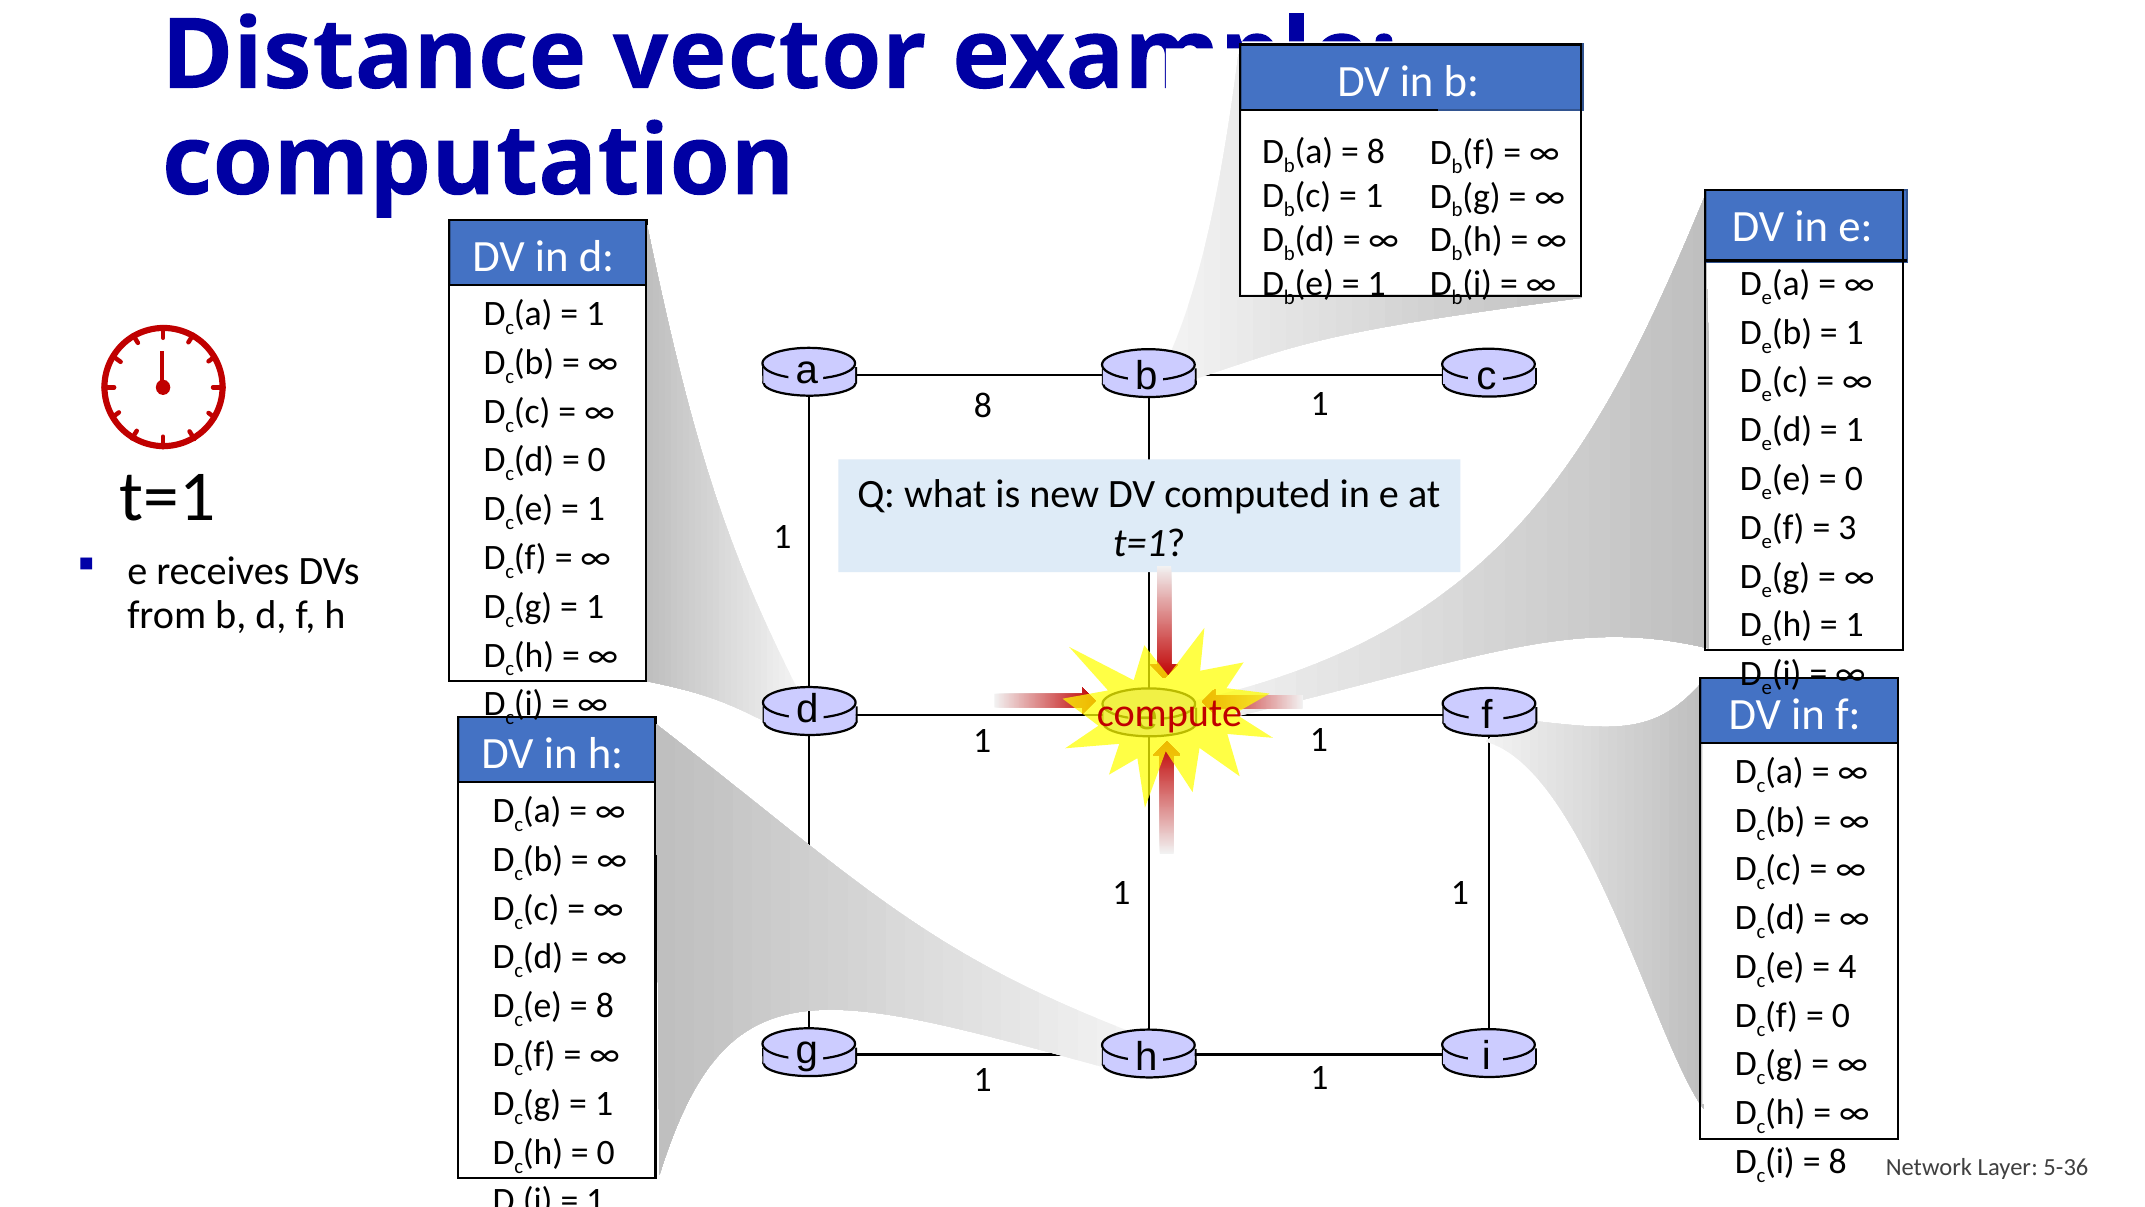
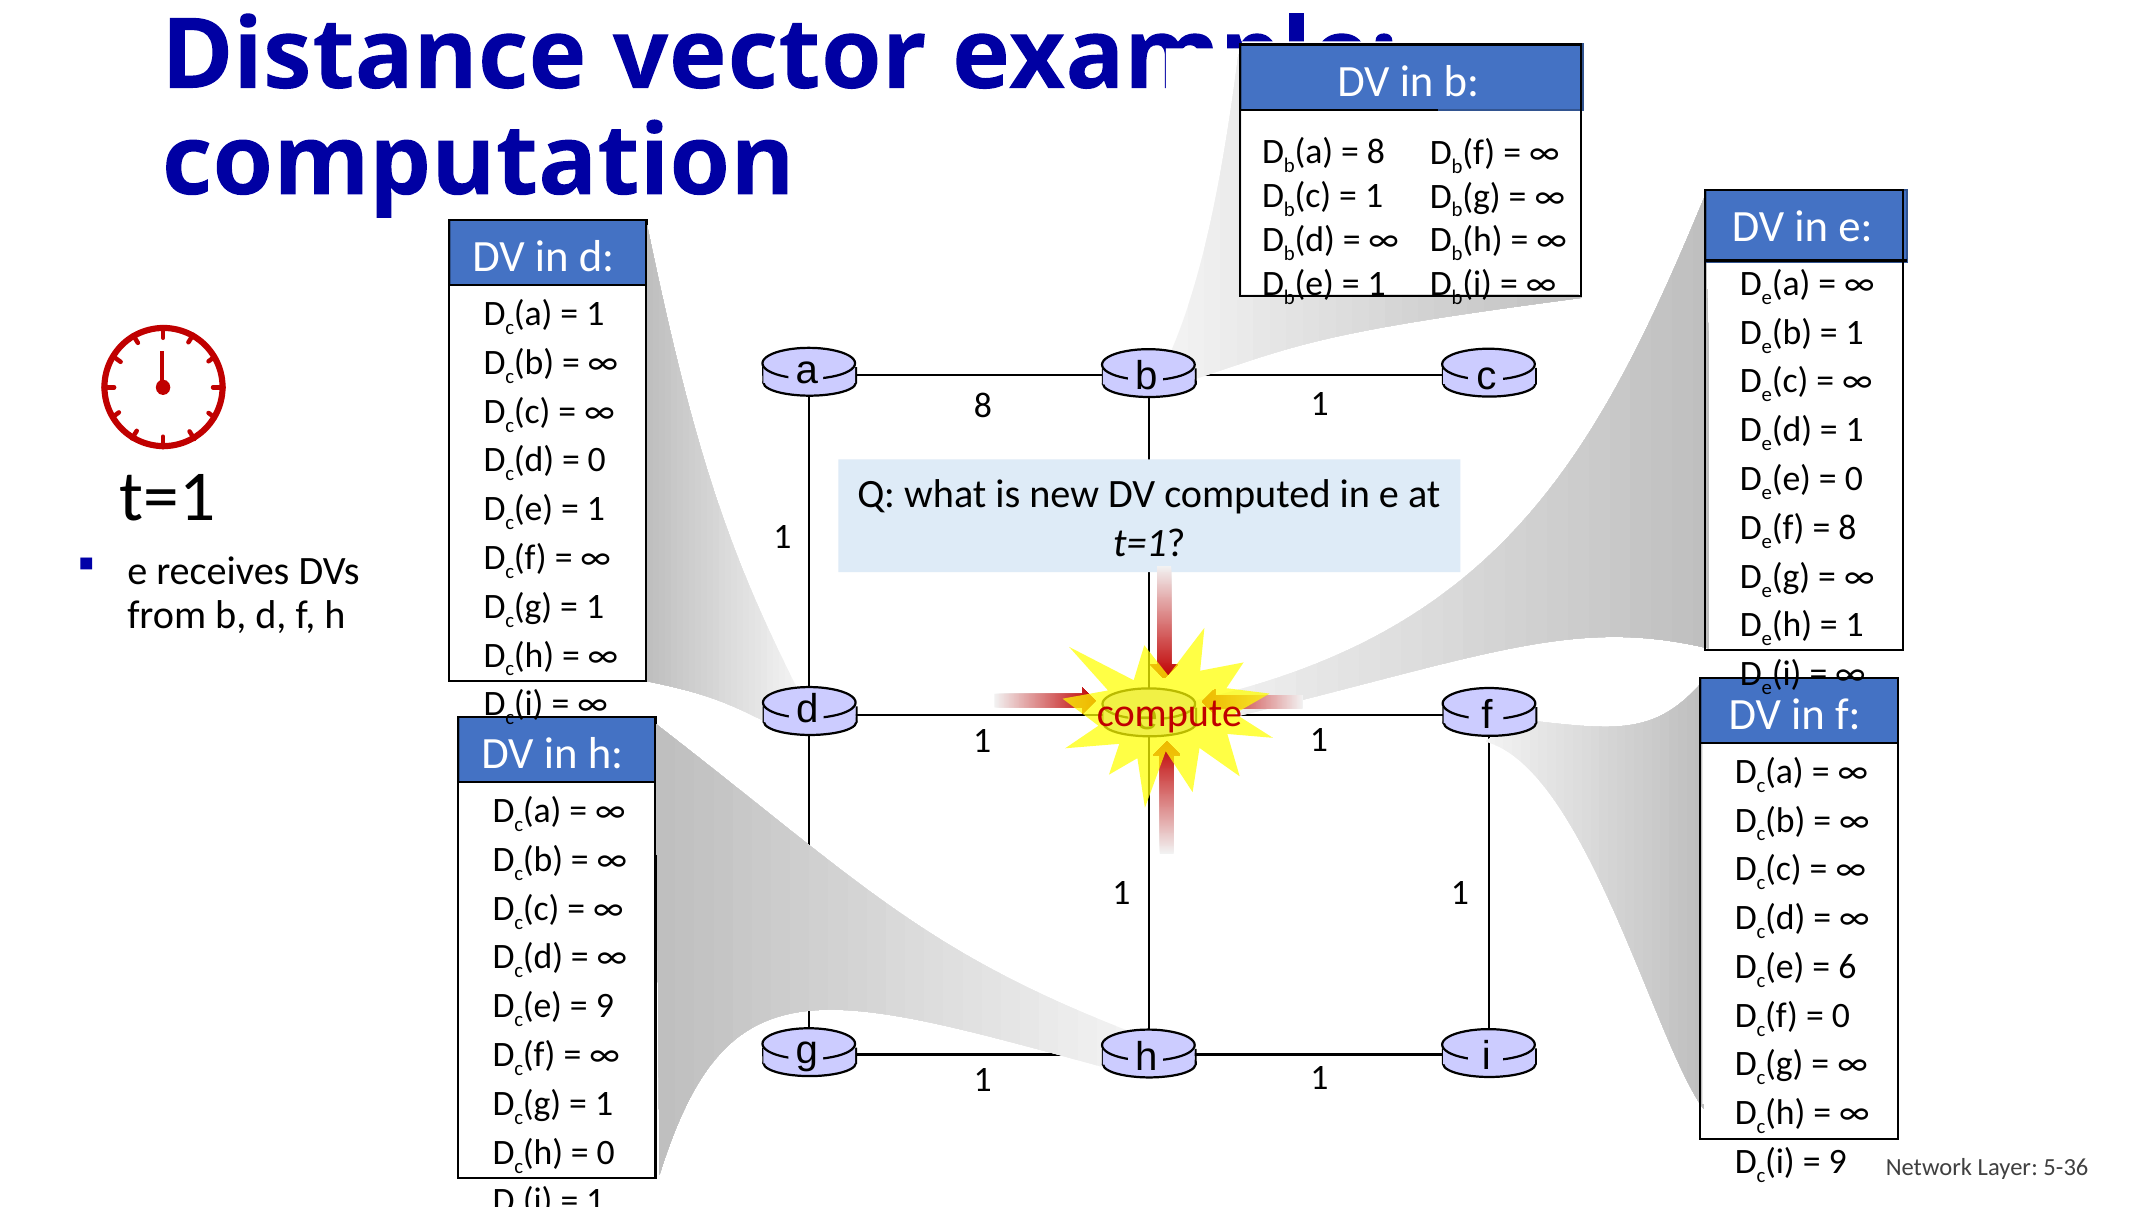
3 at (1847, 527): 3 -> 8
4: 4 -> 6
8 at (605, 1006): 8 -> 9
8 at (1838, 1161): 8 -> 9
